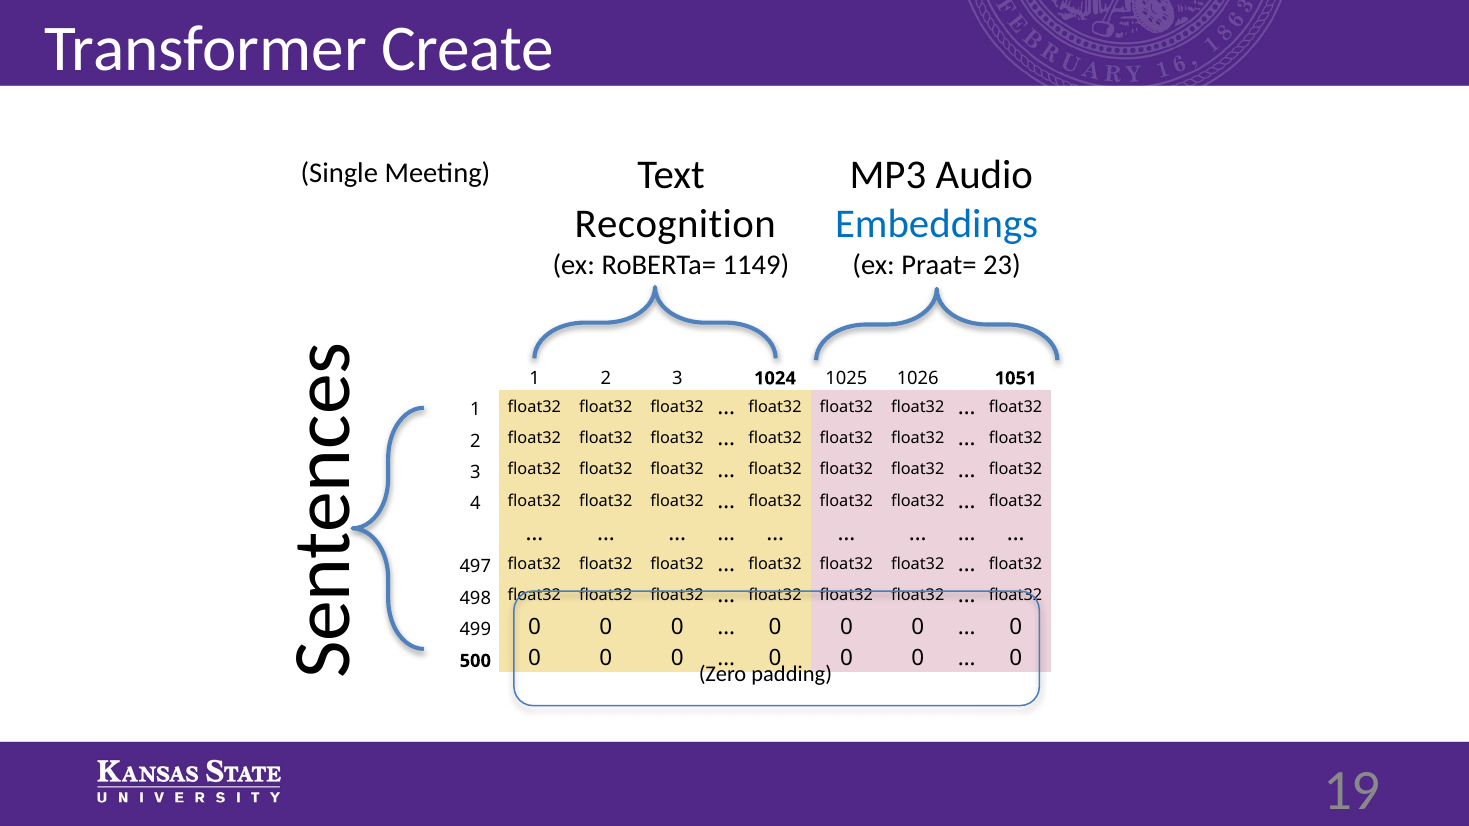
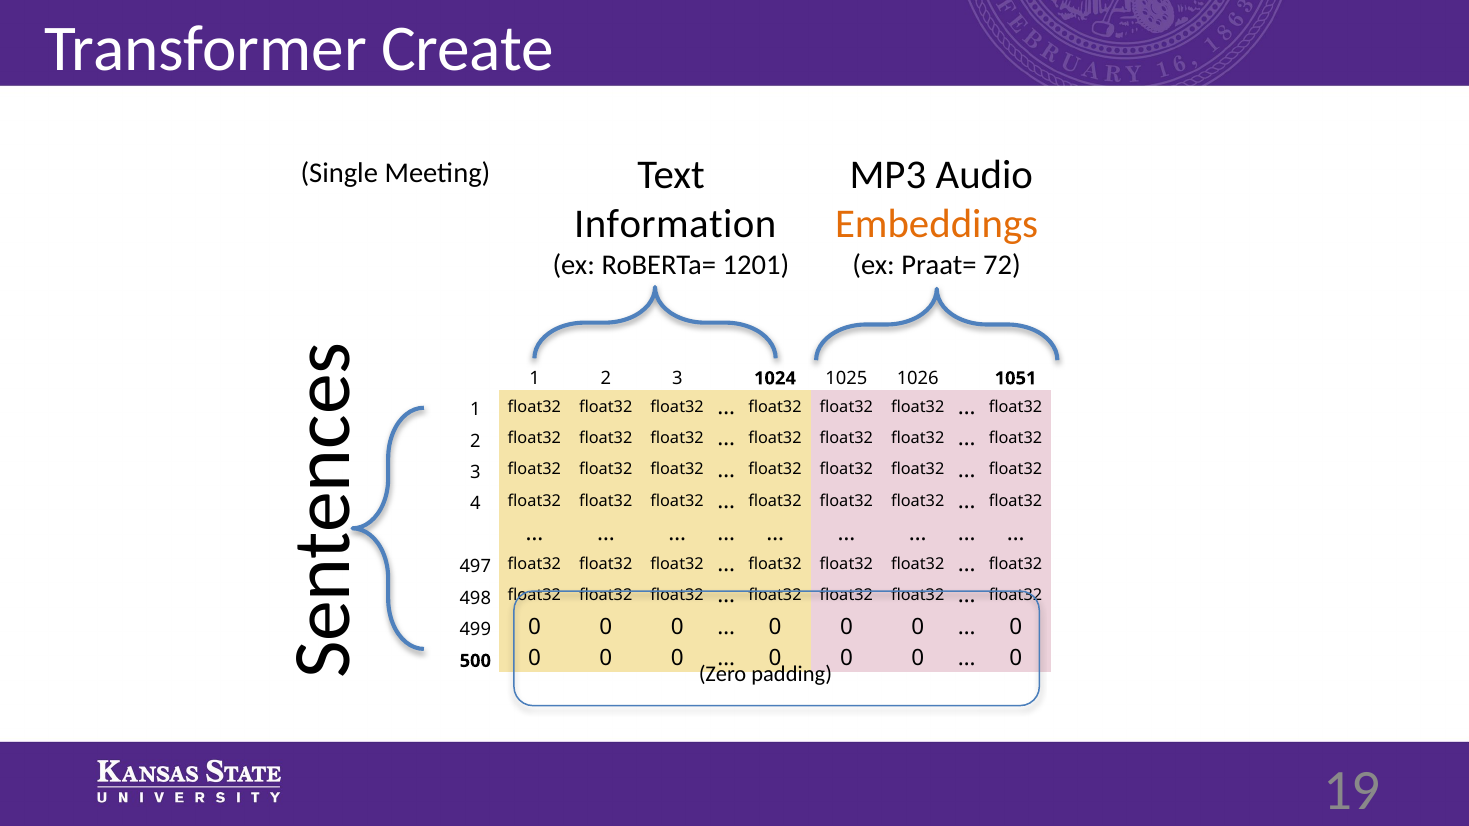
Recognition: Recognition -> Information
Embeddings colour: blue -> orange
1149: 1149 -> 1201
23: 23 -> 72
